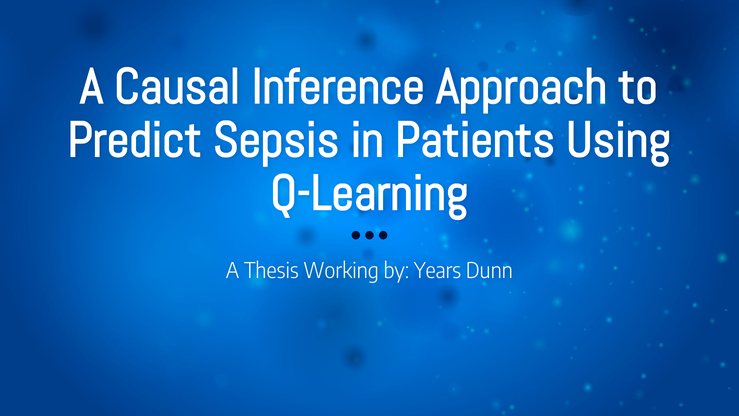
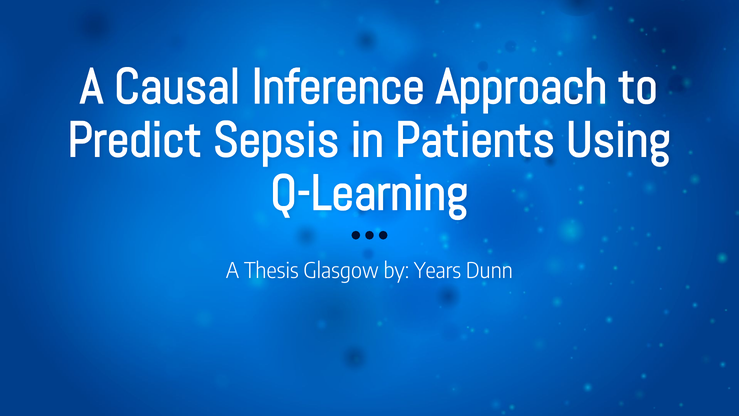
Working: Working -> Glasgow
